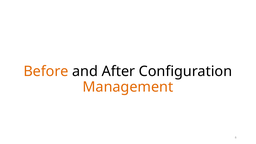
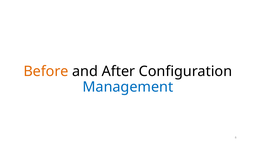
Management colour: orange -> blue
